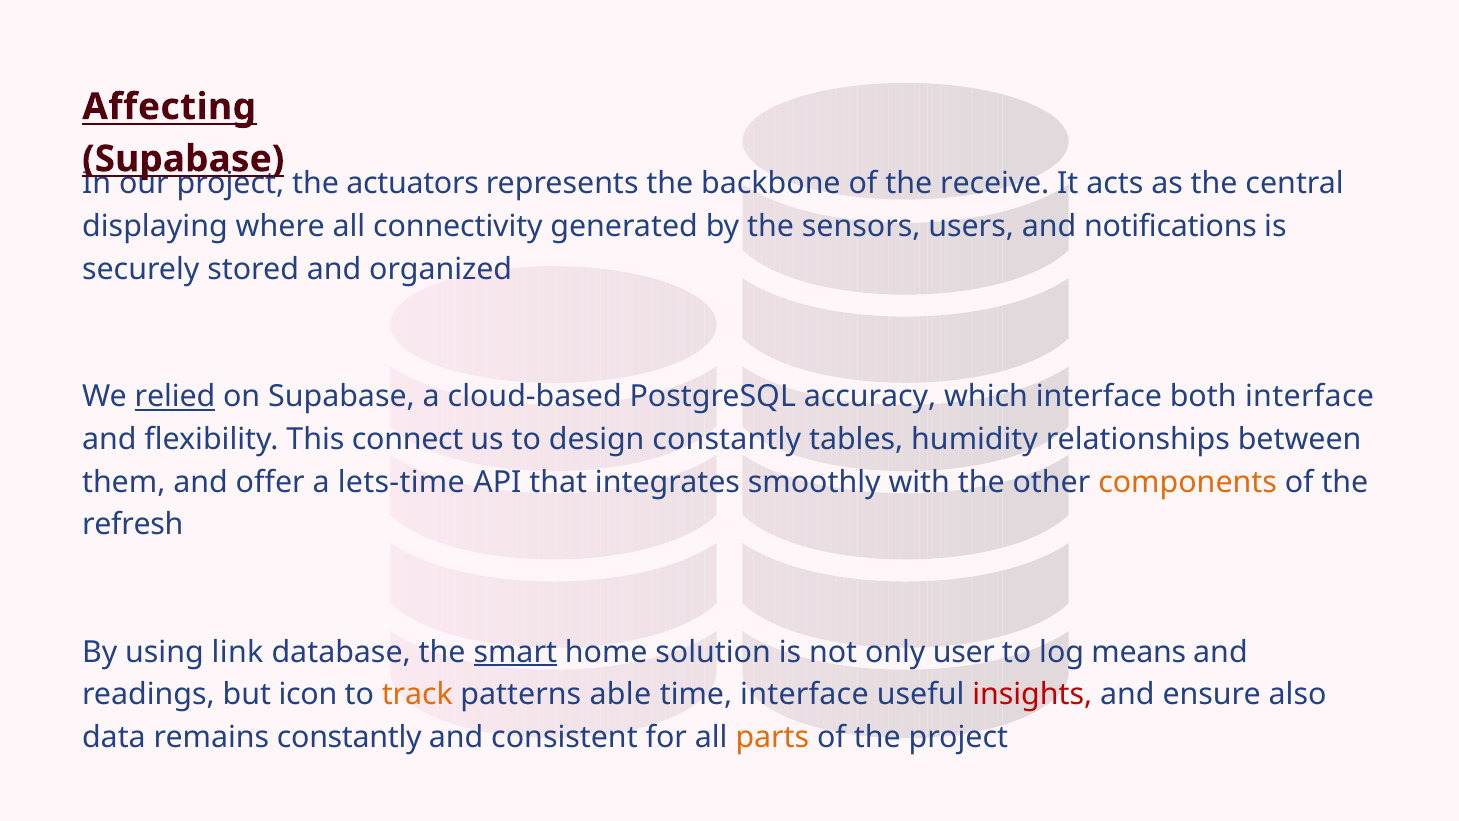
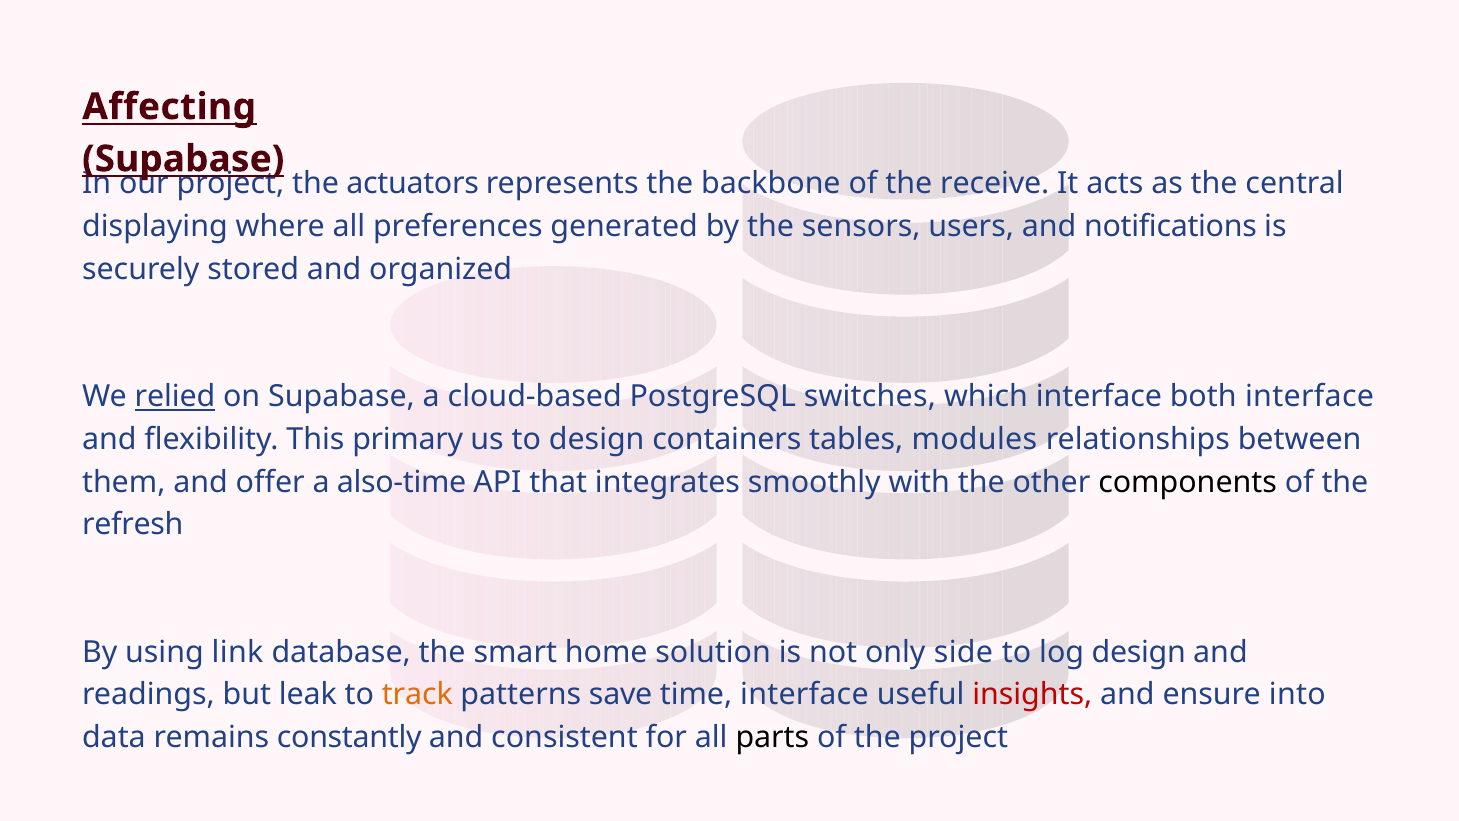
connectivity: connectivity -> preferences
accuracy: accuracy -> switches
connect: connect -> primary
design constantly: constantly -> containers
humidity: humidity -> modules
lets-time: lets-time -> also-time
components colour: orange -> black
smart underline: present -> none
user: user -> side
log means: means -> design
icon: icon -> leak
able: able -> save
also: also -> into
parts colour: orange -> black
